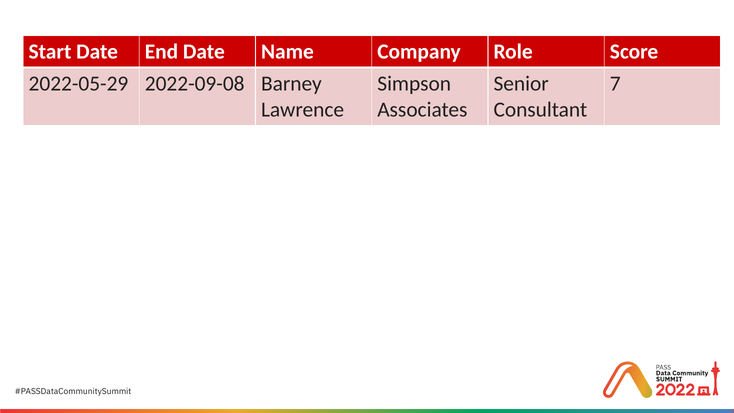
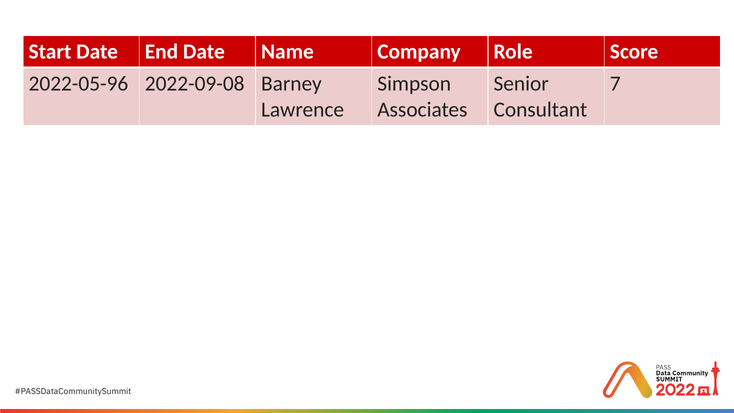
2022-05-29: 2022-05-29 -> 2022-05-96
